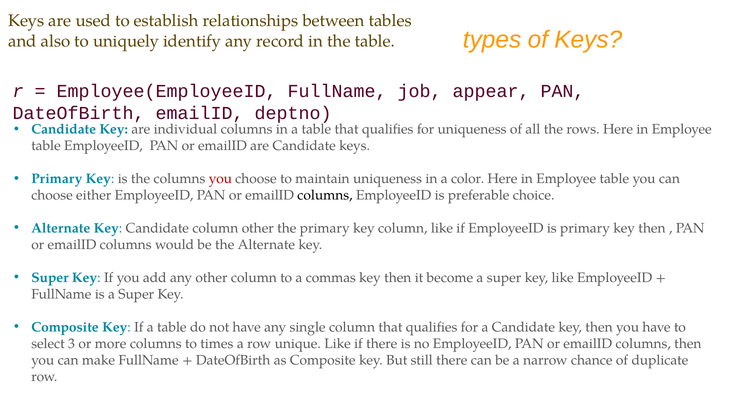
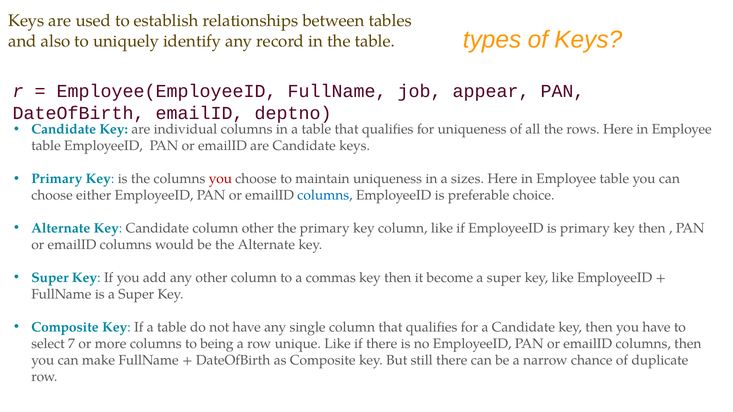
color: color -> sizes
columns at (325, 195) colour: black -> blue
3: 3 -> 7
times: times -> being
